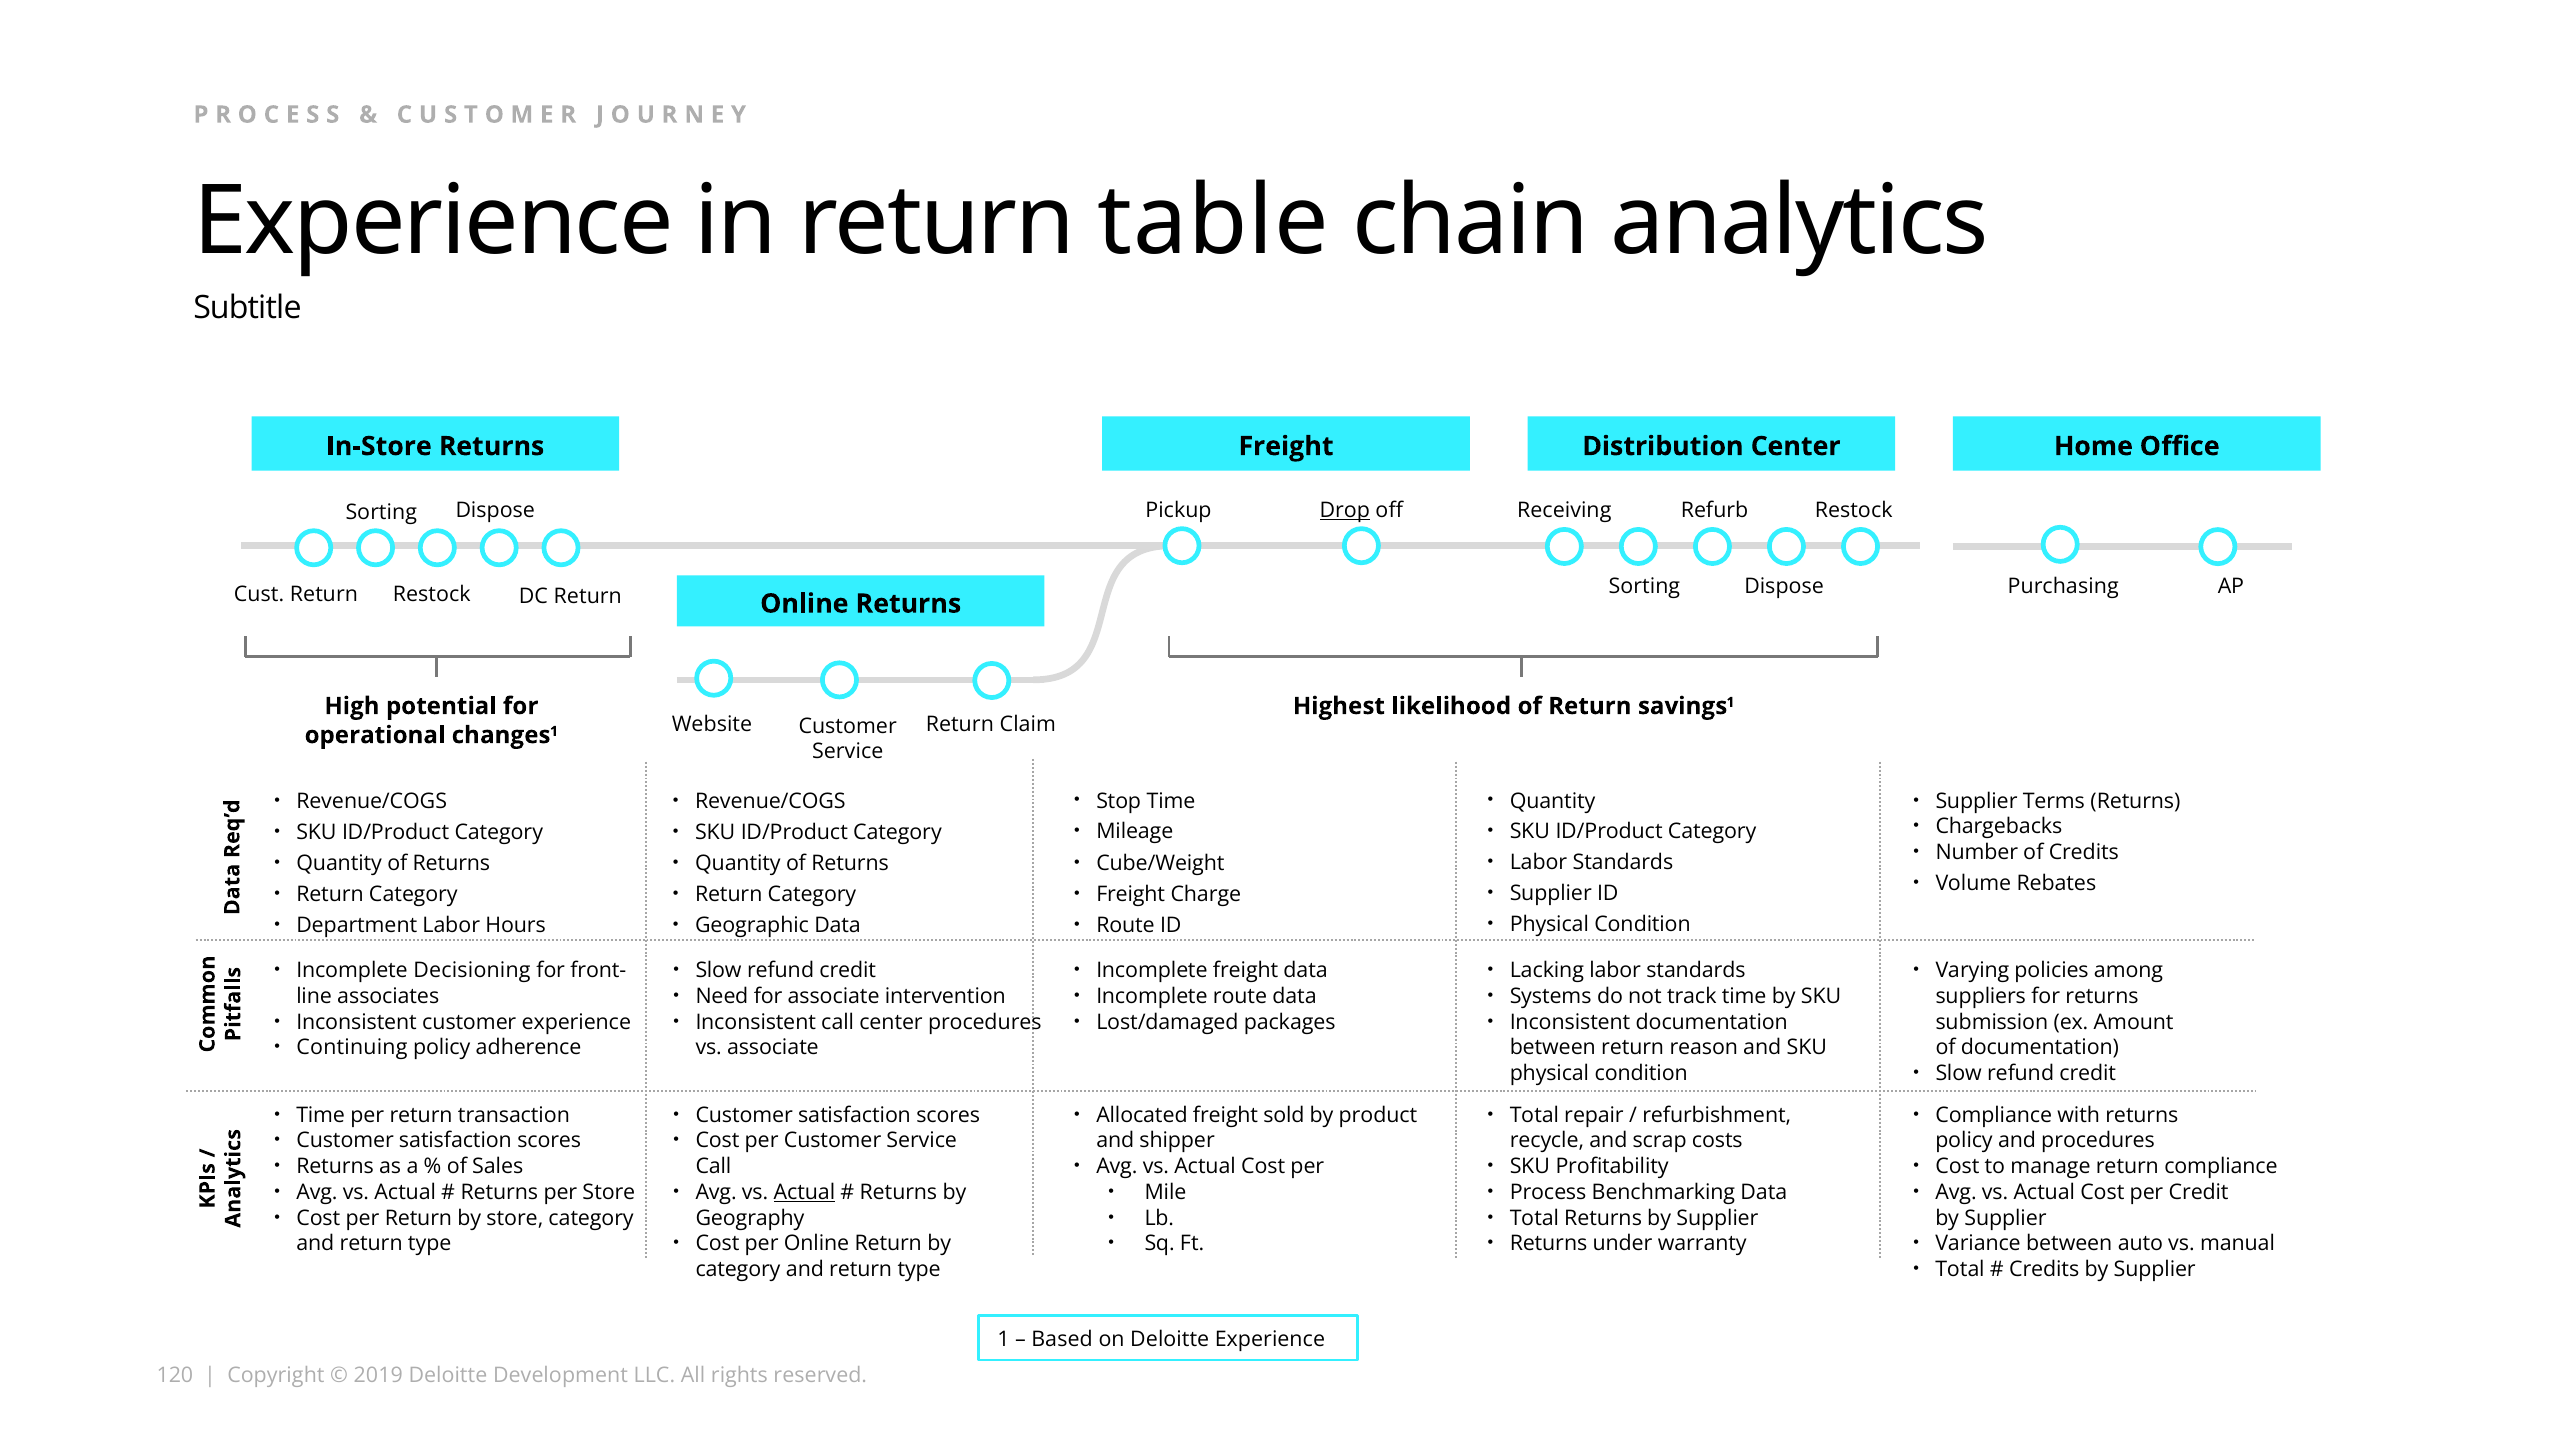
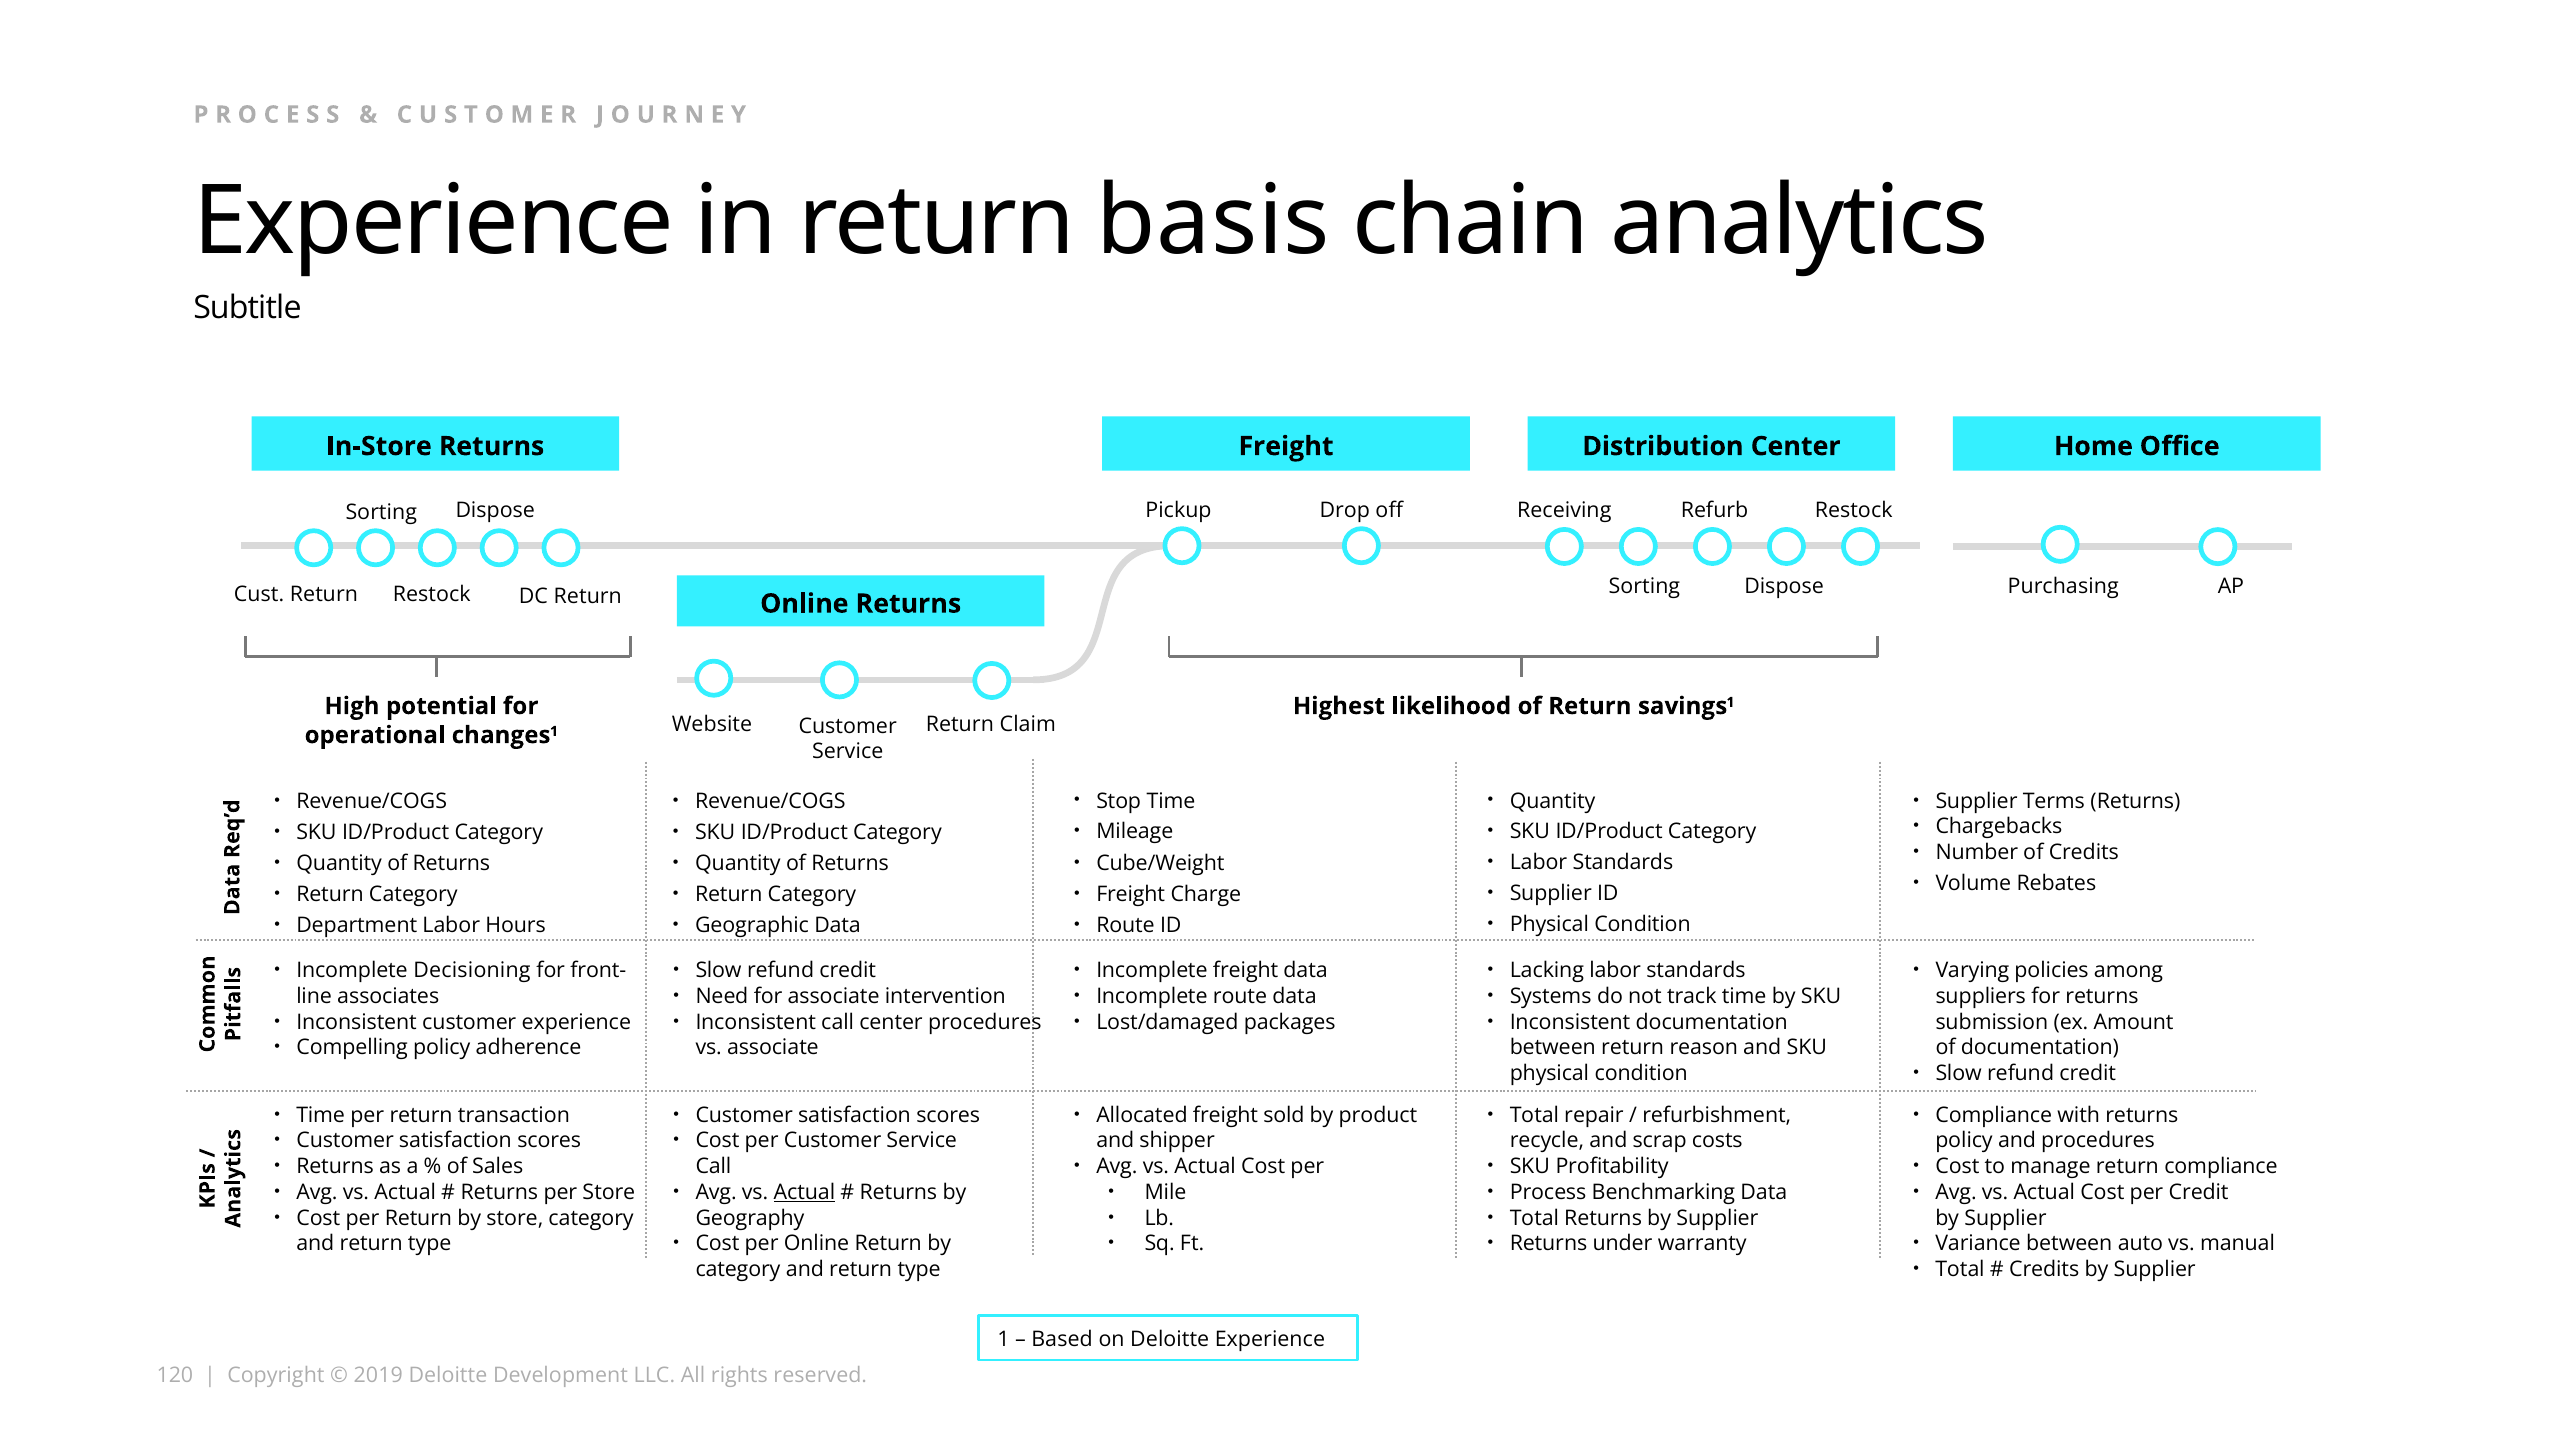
table: table -> basis
Drop underline: present -> none
Continuing: Continuing -> Compelling
